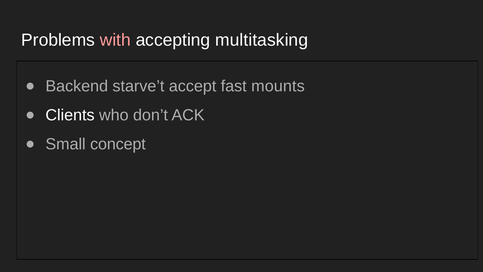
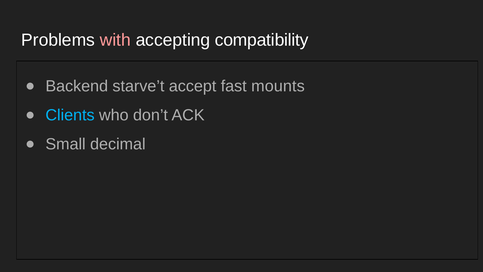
multitasking: multitasking -> compatibility
Clients colour: white -> light blue
concept: concept -> decimal
